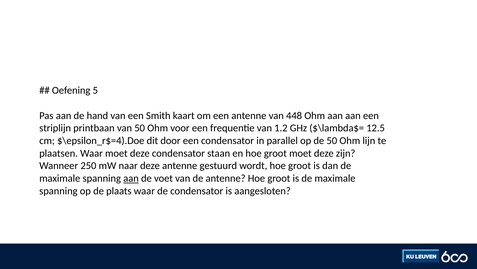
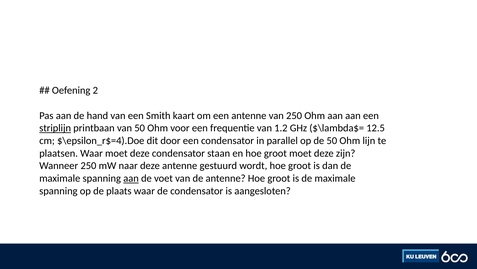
5: 5 -> 2
van 448: 448 -> 250
striplijn underline: none -> present
